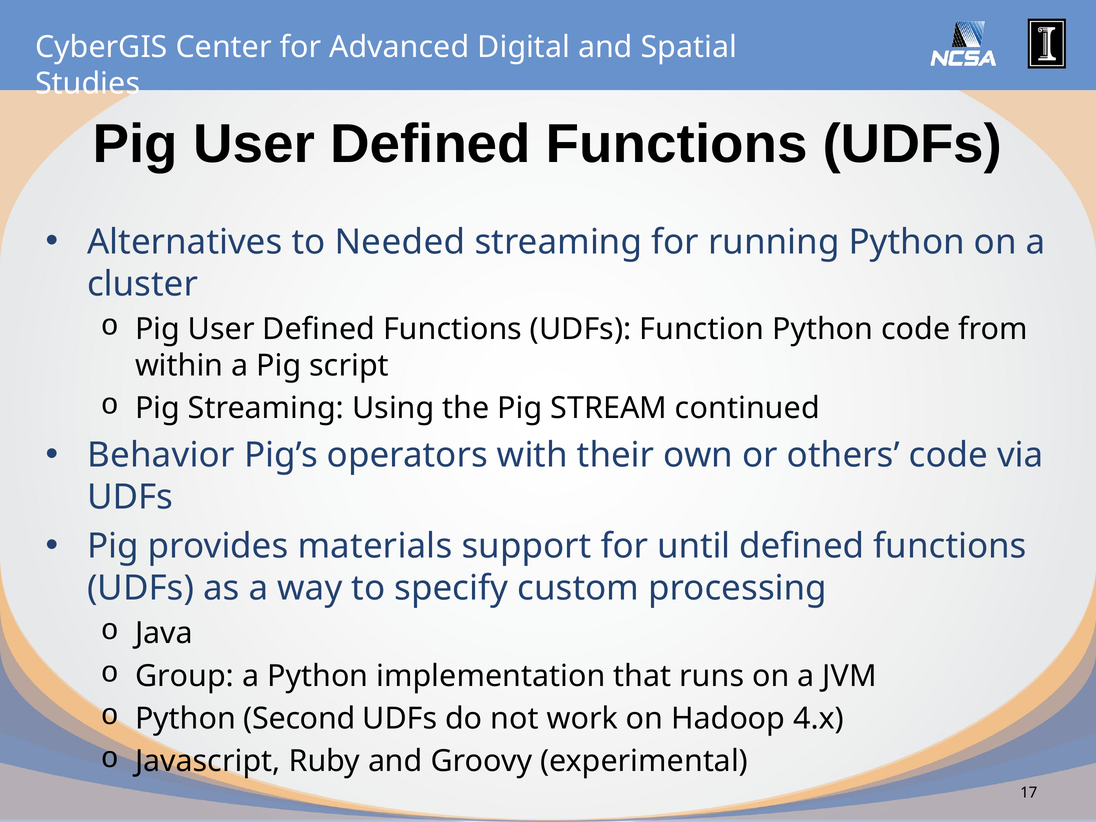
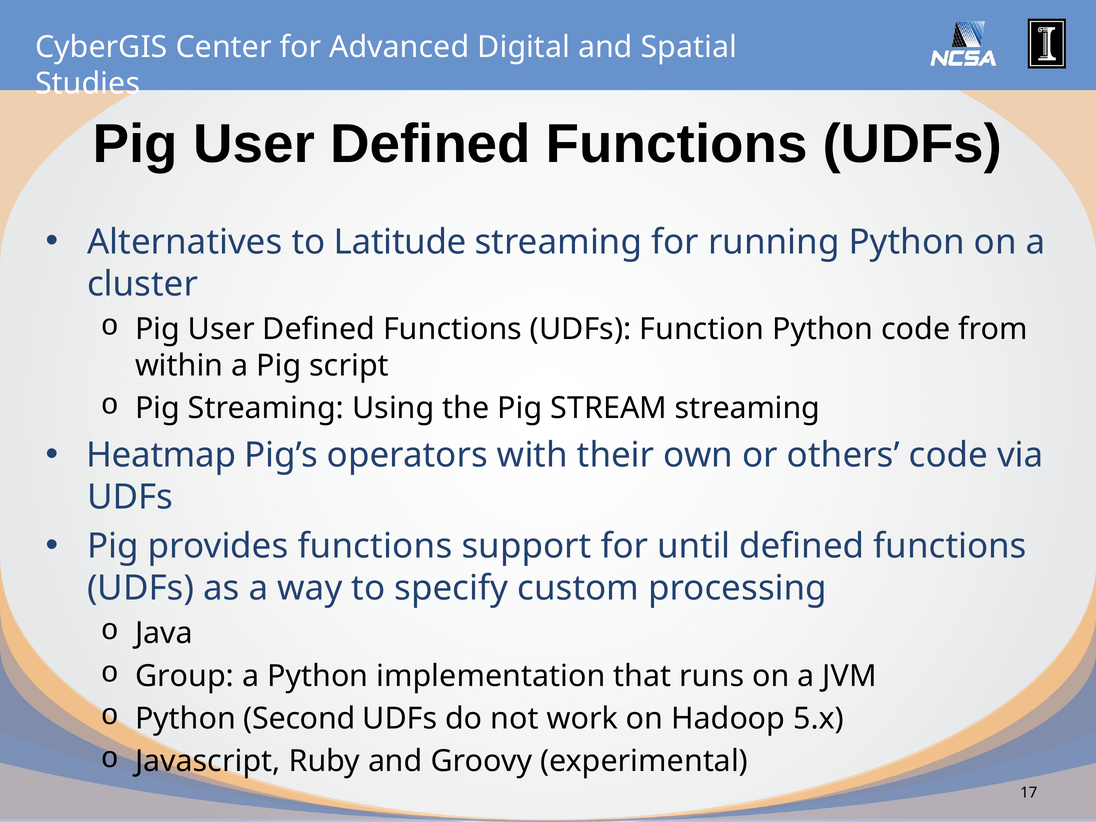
Needed: Needed -> Latitude
STREAM continued: continued -> streaming
Behavior: Behavior -> Heatmap
provides materials: materials -> functions
4.x: 4.x -> 5.x
